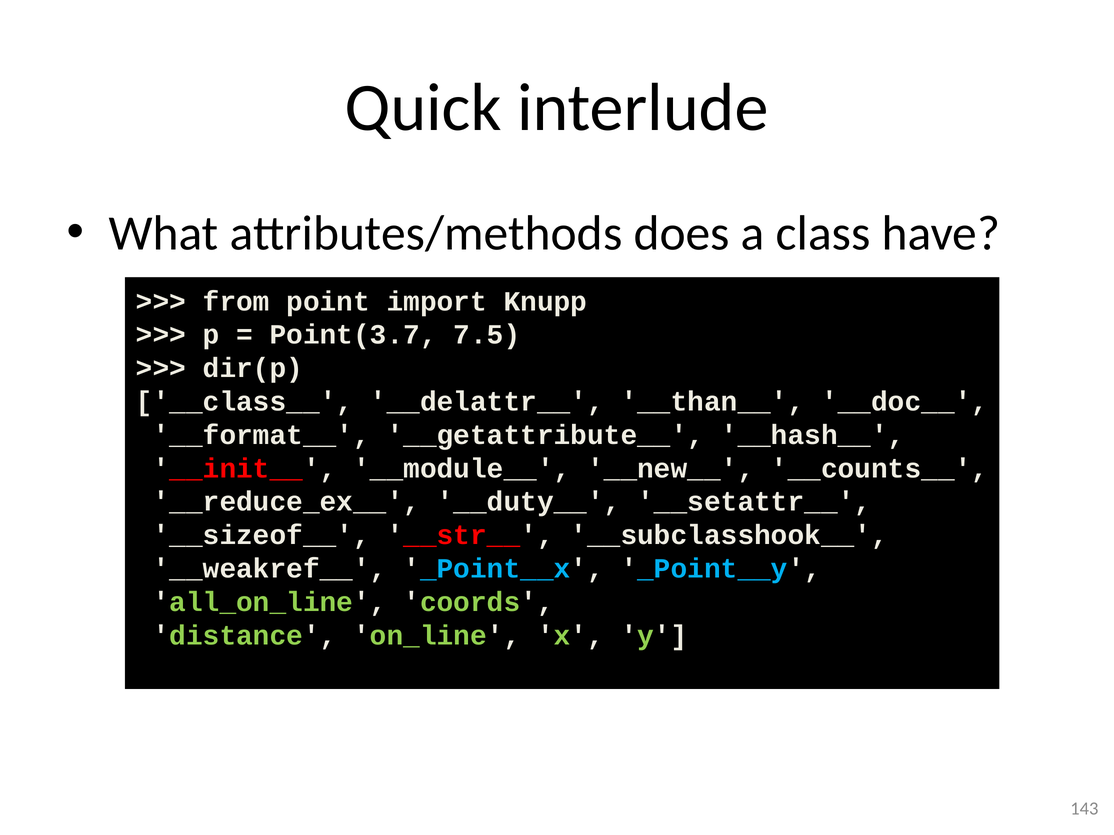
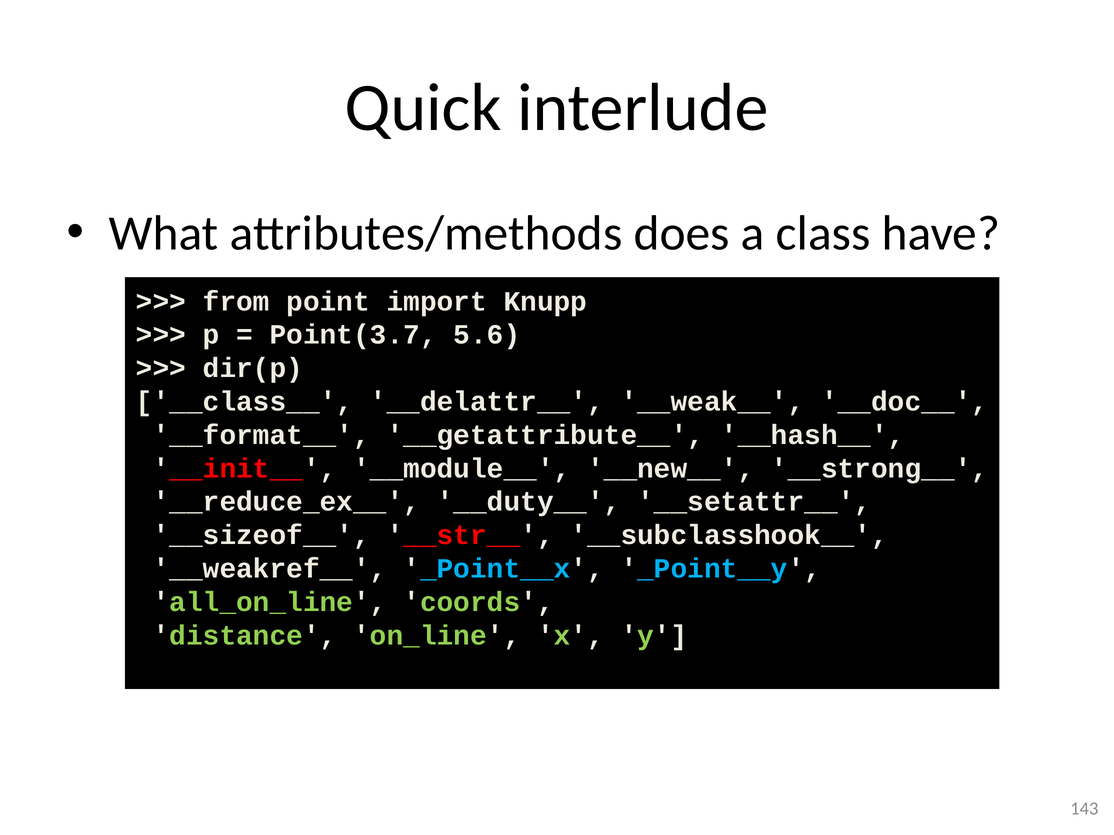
7.5: 7.5 -> 5.6
__than__: __than__ -> __weak__
__counts__: __counts__ -> __strong__
